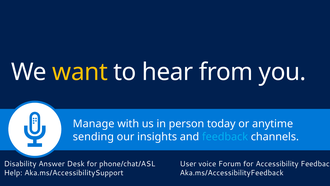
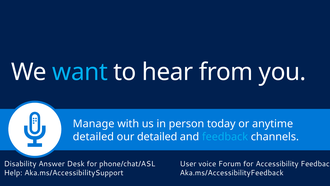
want colour: yellow -> light blue
sending at (93, 137): sending -> detailed
our insights: insights -> detailed
